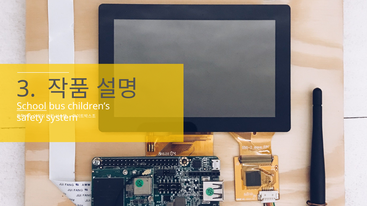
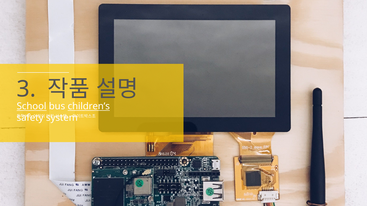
children’s underline: none -> present
